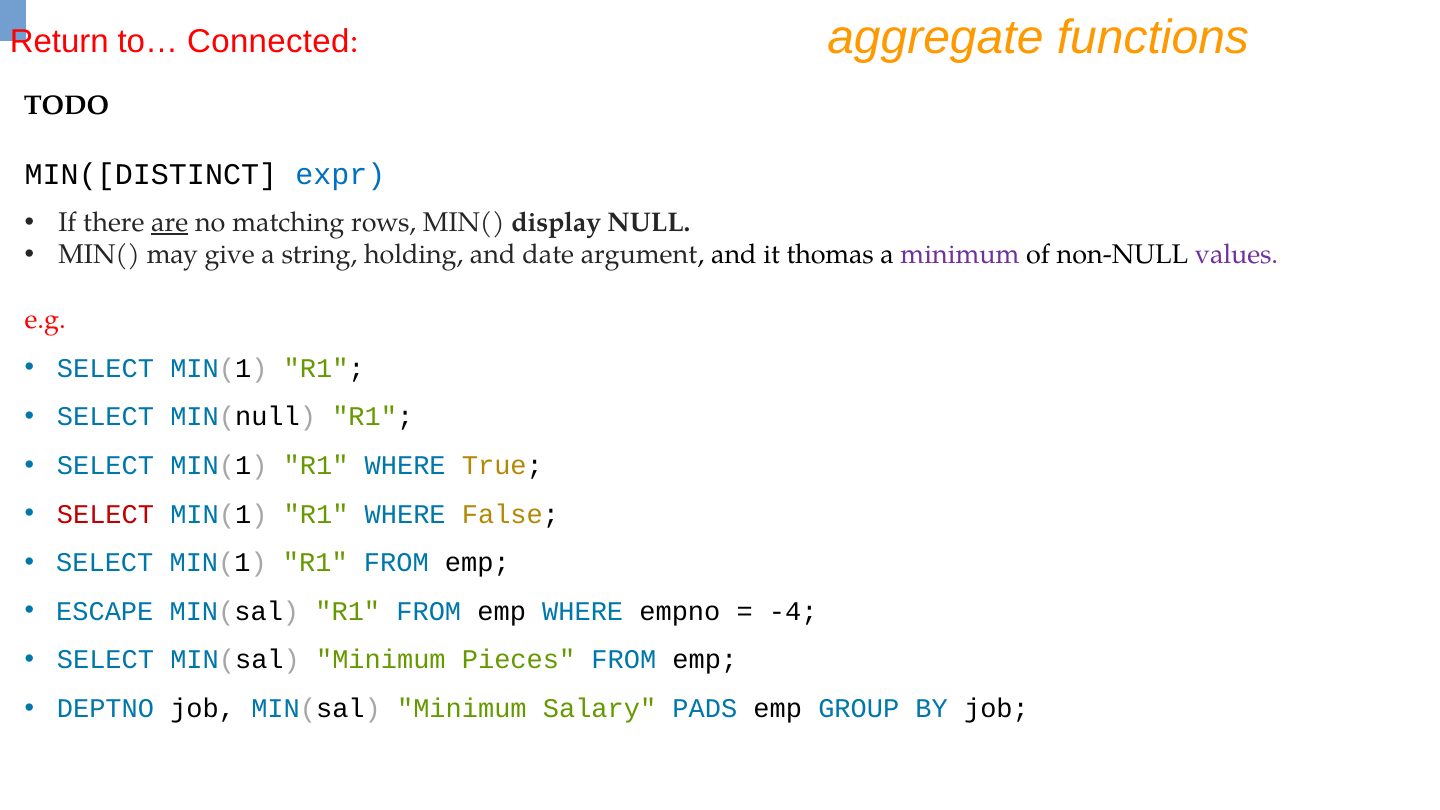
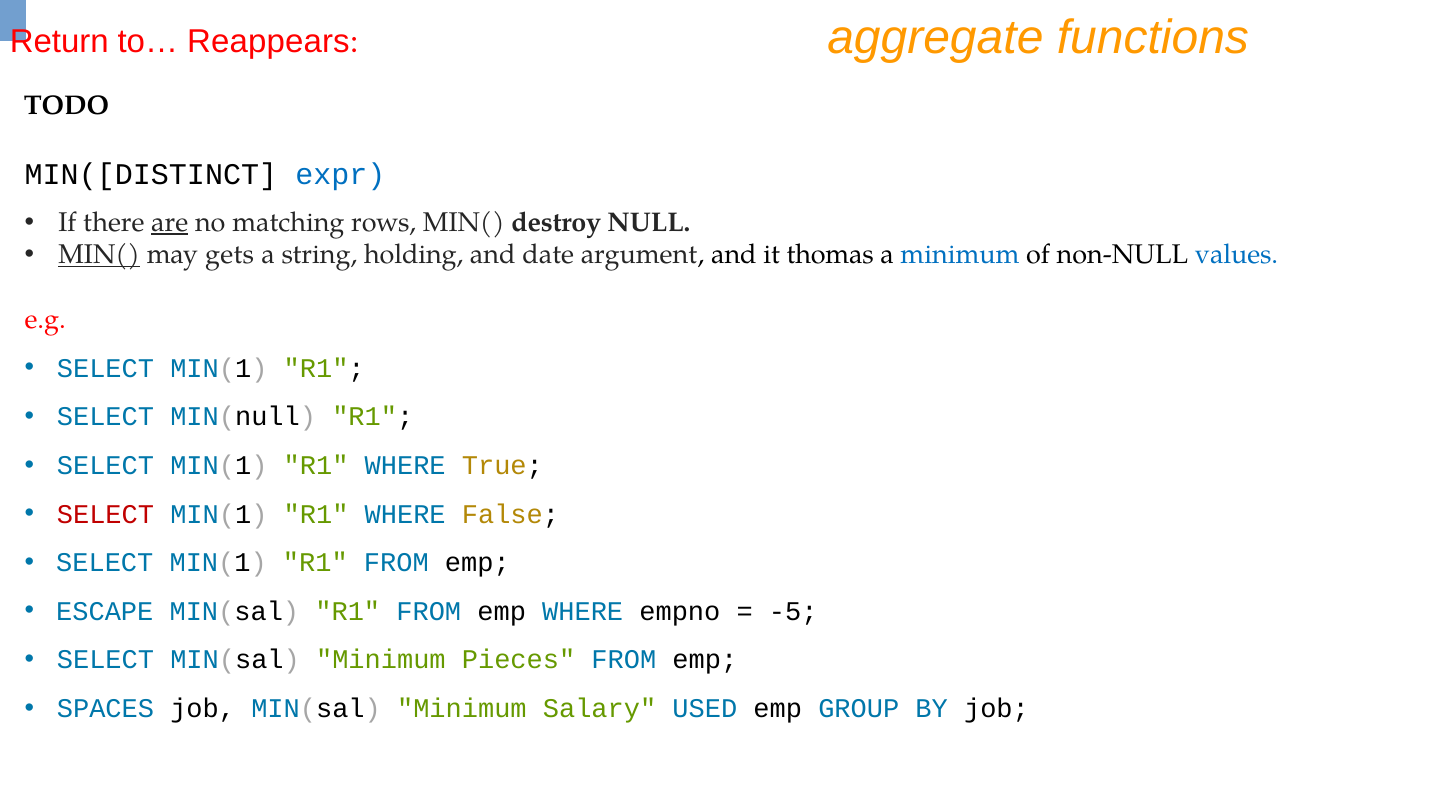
Connected: Connected -> Reappears
display: display -> destroy
MIN( at (99, 255) underline: none -> present
give: give -> gets
minimum at (960, 255) colour: purple -> blue
values colour: purple -> blue
-4: -4 -> -5
DEPTNO: DEPTNO -> SPACES
PADS: PADS -> USED
